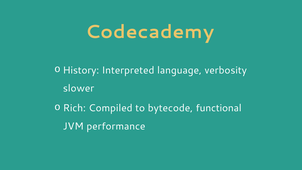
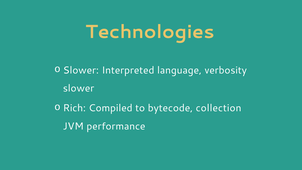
Codecademy: Codecademy -> Technologies
History at (81, 70): History -> Slower
functional: functional -> collection
